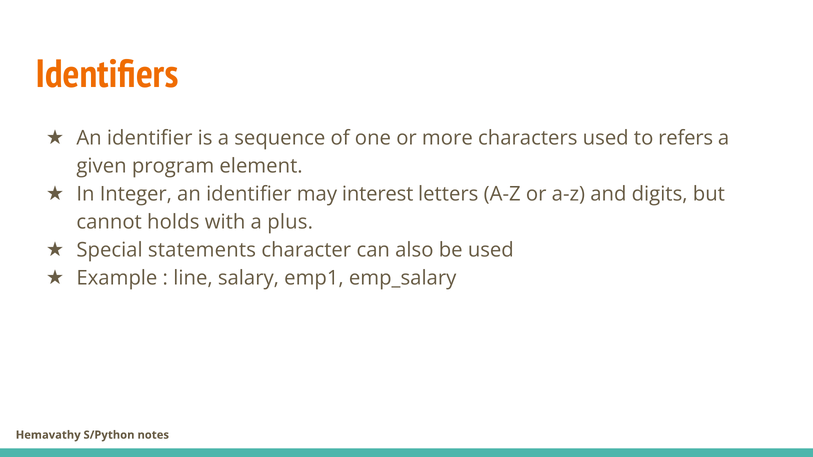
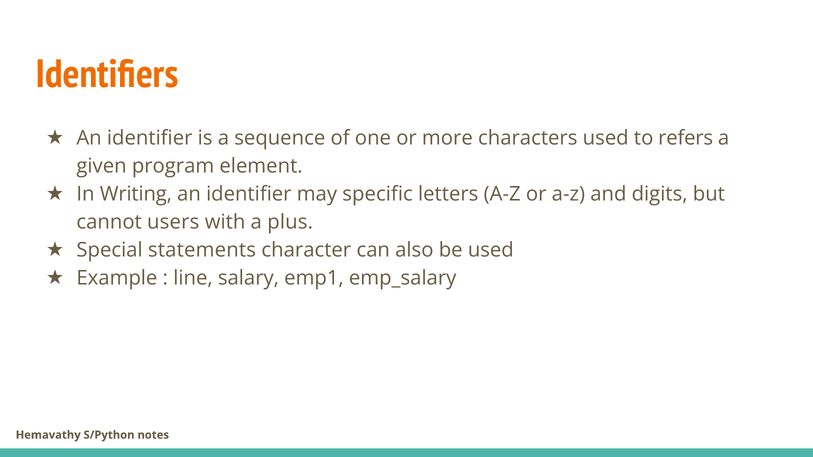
Integer: Integer -> Writing
interest: interest -> specific
holds: holds -> users
